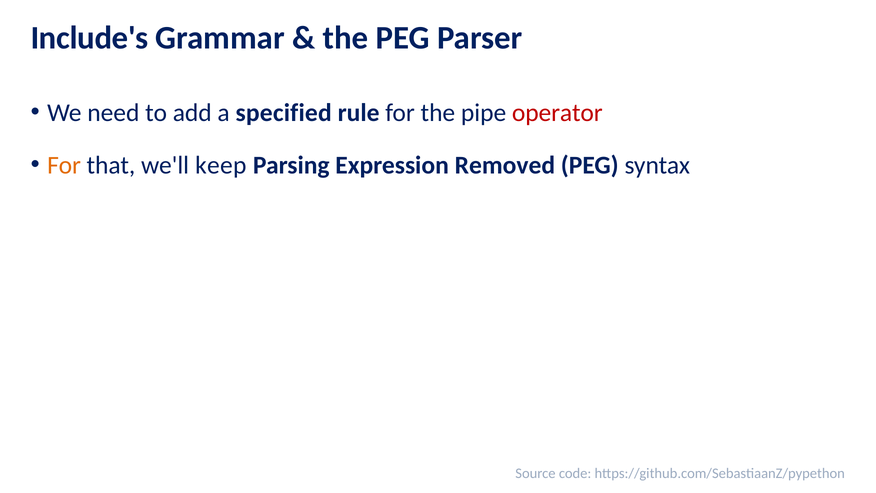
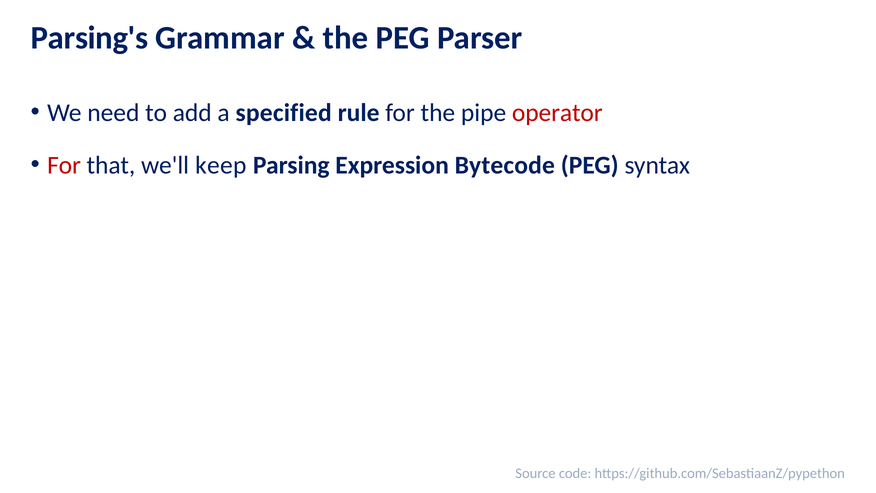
Include's: Include's -> Parsing's
For at (64, 165) colour: orange -> red
Removed: Removed -> Bytecode
